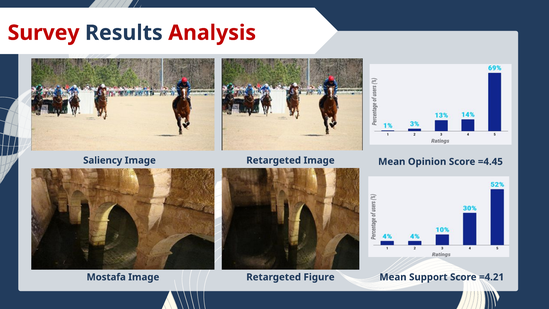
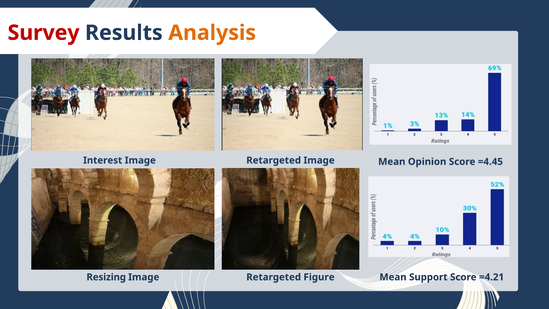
Analysis colour: red -> orange
Saliency: Saliency -> Interest
Mostafa: Mostafa -> Resizing
